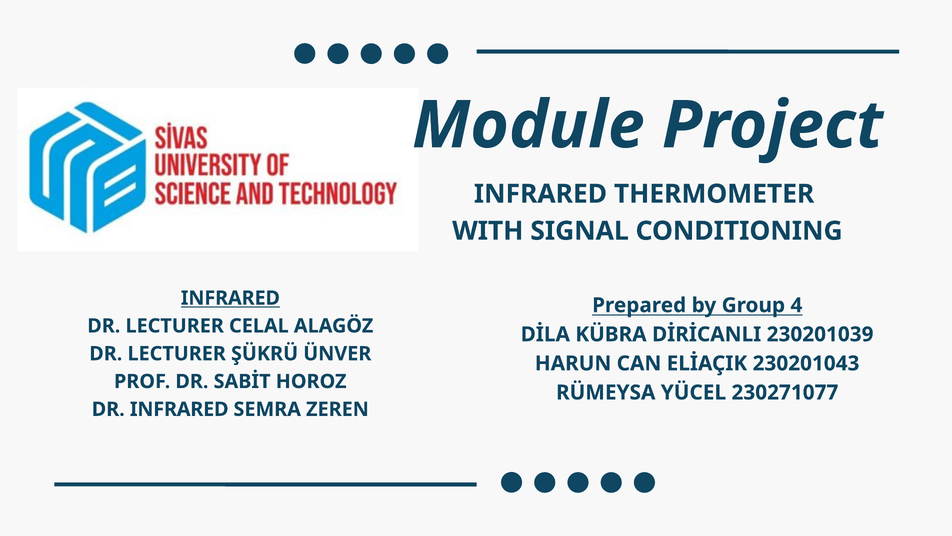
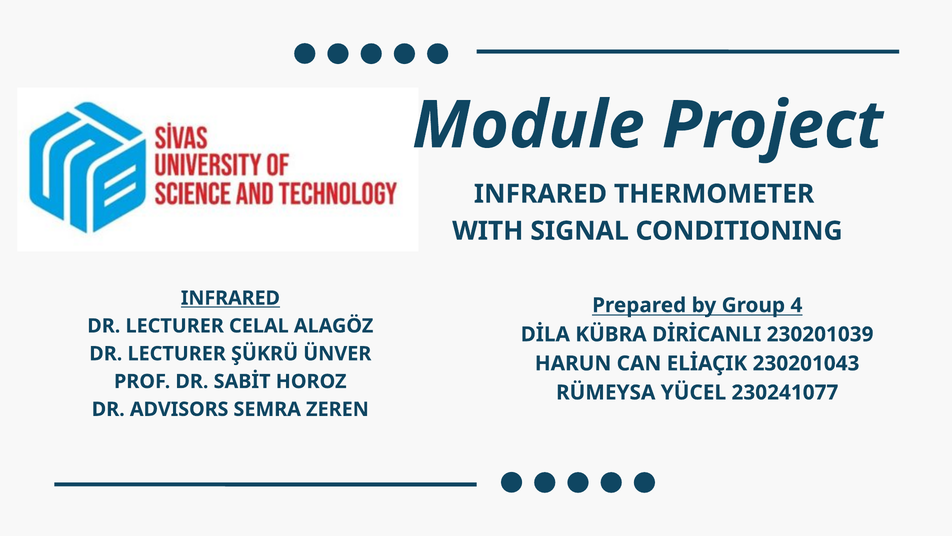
230271077: 230271077 -> 230241077
DR INFRARED: INFRARED -> ADVISORS
